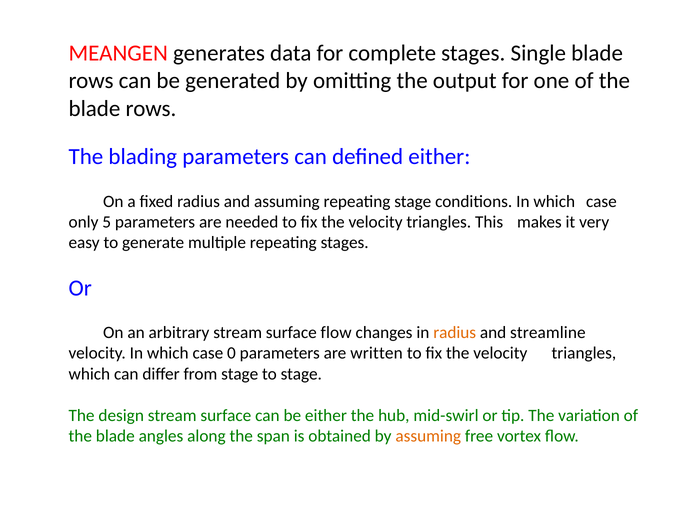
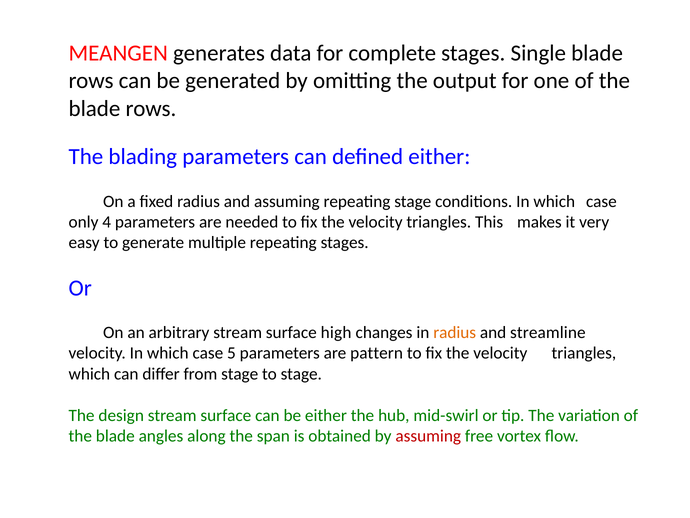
5: 5 -> 4
surface flow: flow -> high
0: 0 -> 5
written: written -> pattern
assuming at (428, 436) colour: orange -> red
